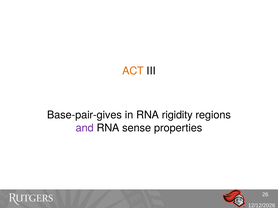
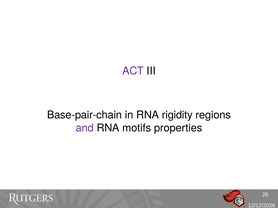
ACT colour: orange -> purple
Base-pair-gives: Base-pair-gives -> Base-pair-chain
sense: sense -> motifs
